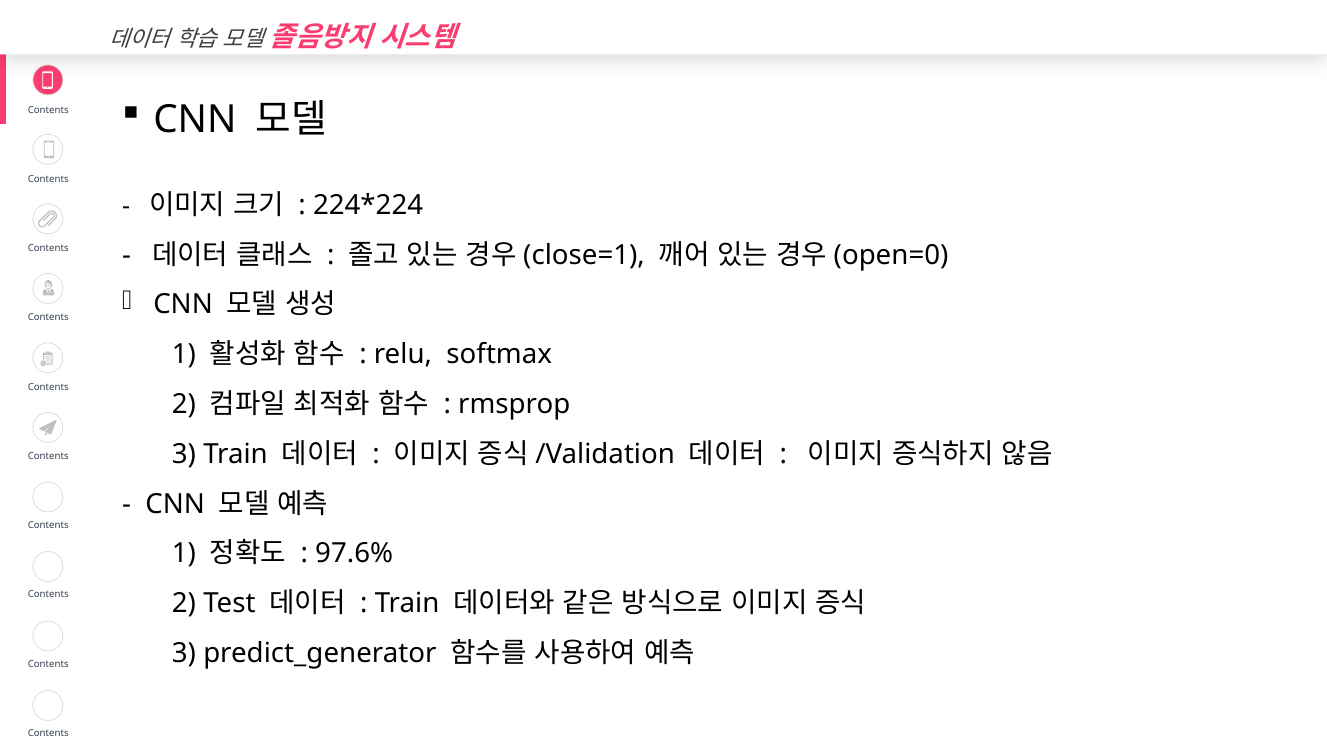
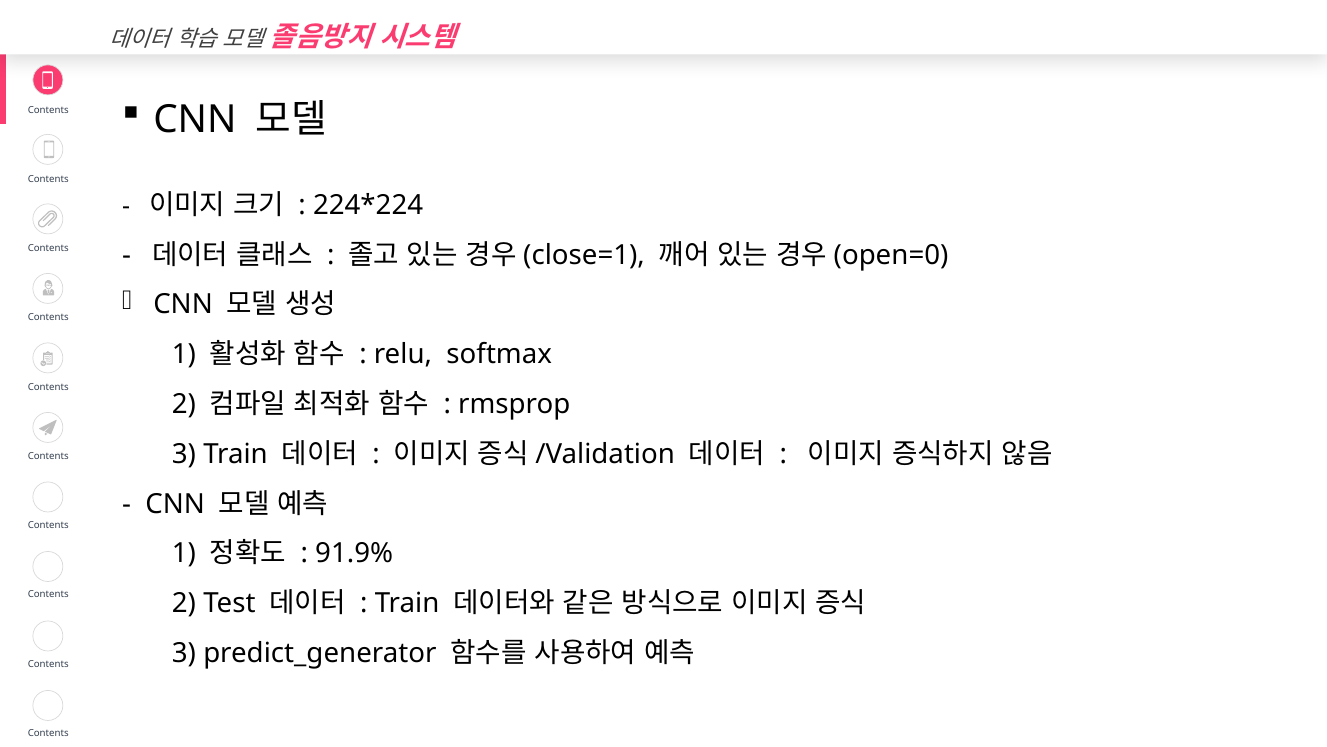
97.6%: 97.6% -> 91.9%
